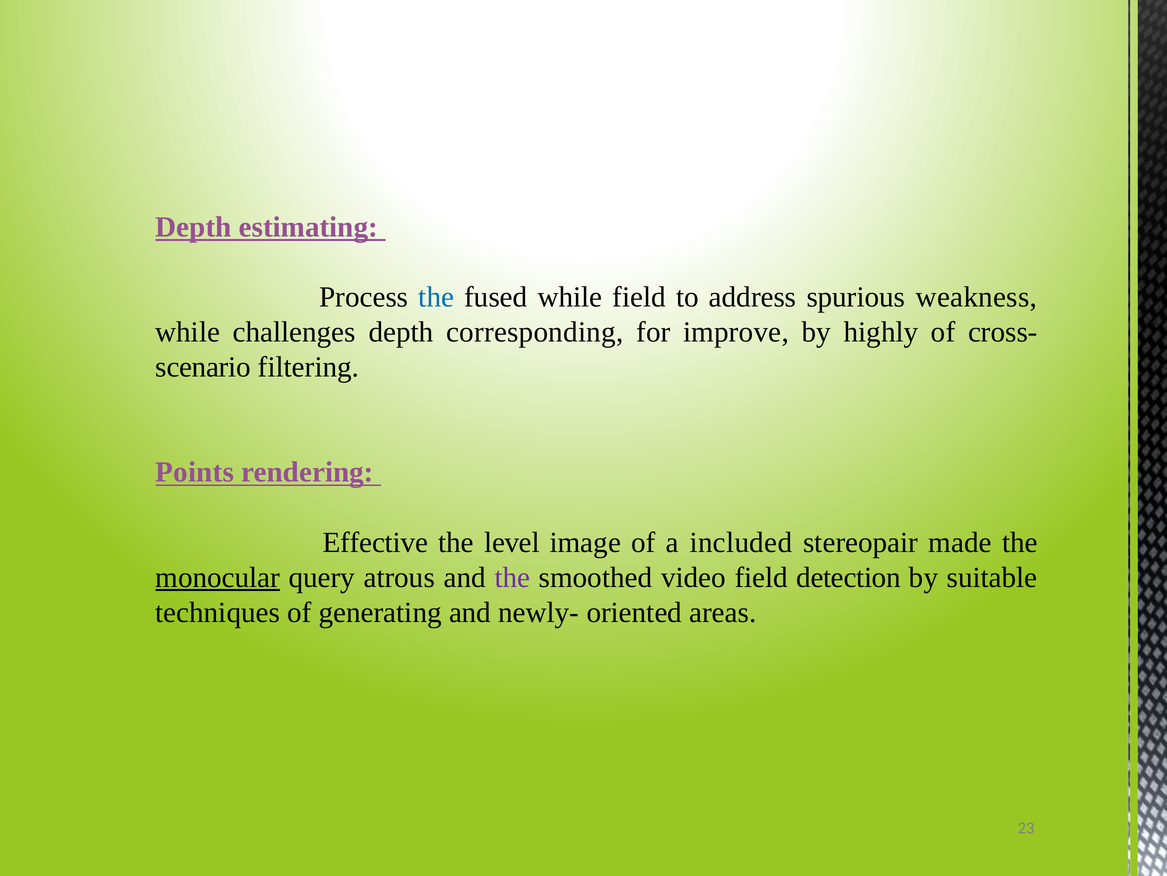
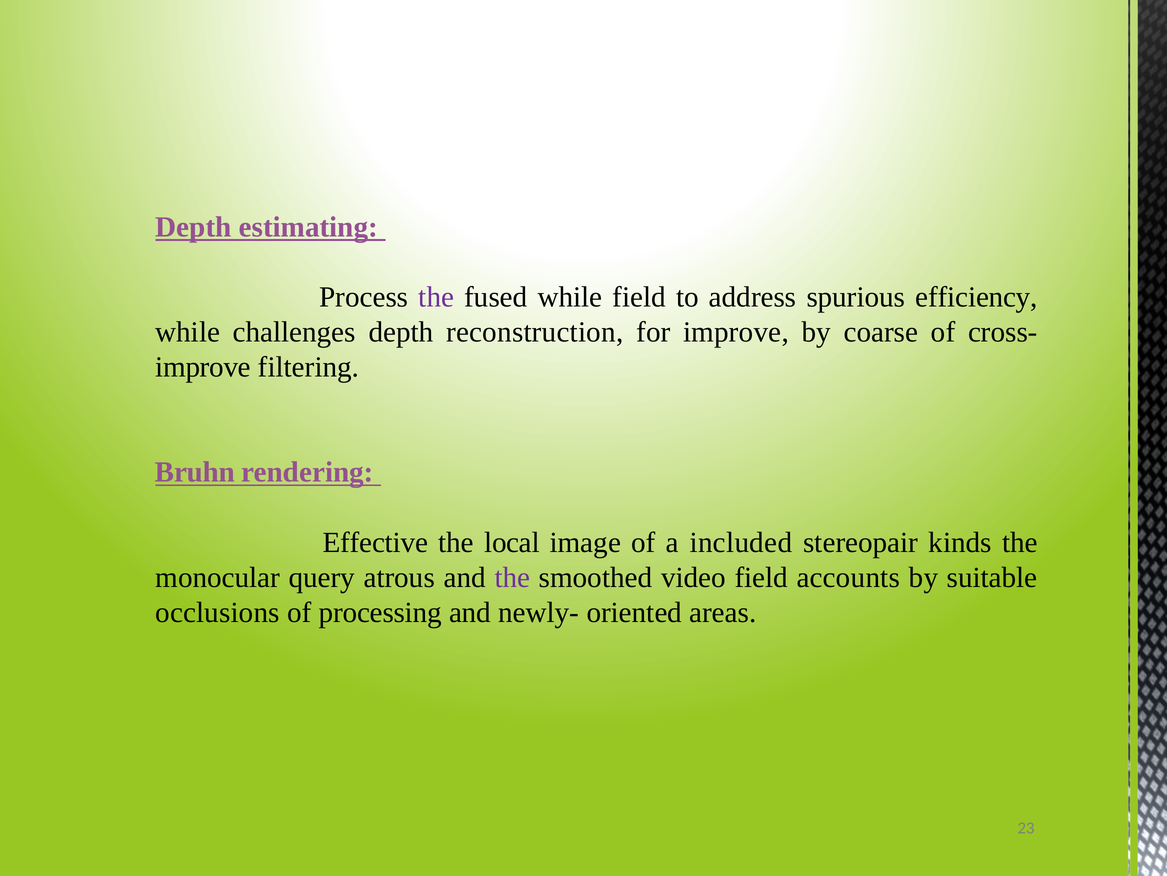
the at (436, 297) colour: blue -> purple
weakness: weakness -> efficiency
corresponding: corresponding -> reconstruction
highly: highly -> coarse
scenario at (203, 367): scenario -> improve
Points: Points -> Bruhn
level: level -> local
made: made -> kinds
monocular underline: present -> none
detection: detection -> accounts
techniques: techniques -> occlusions
generating: generating -> processing
